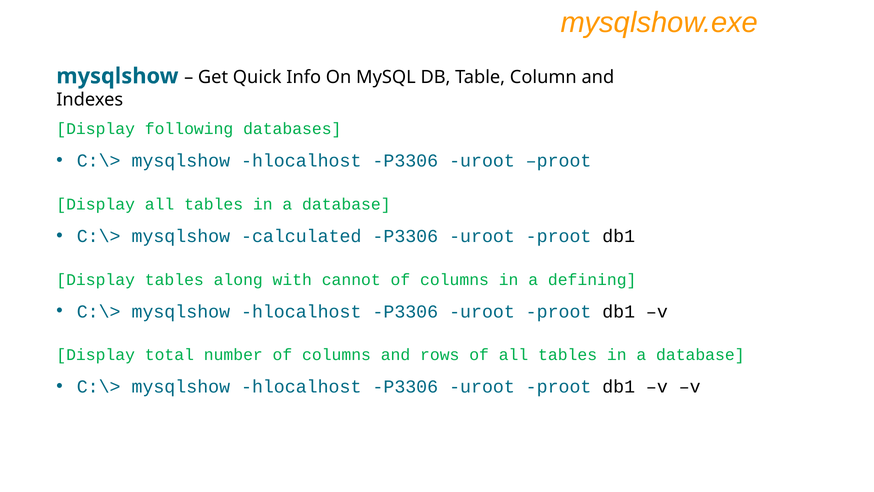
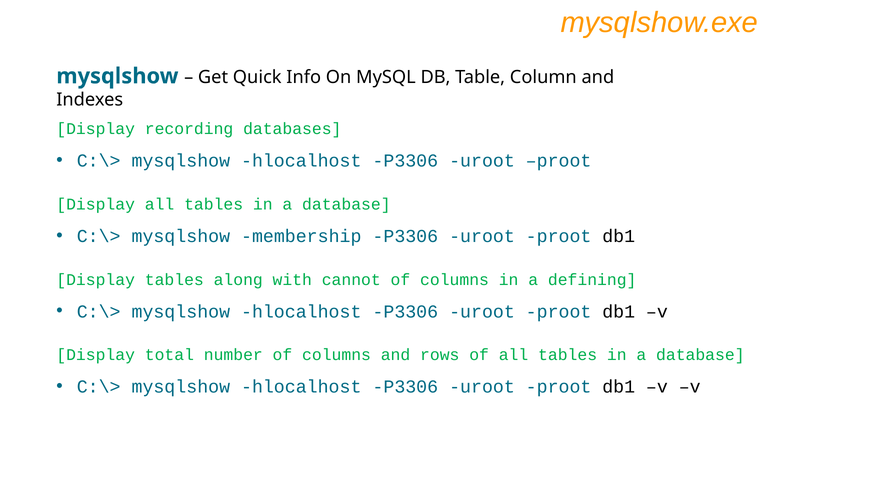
following: following -> recording
calculated: calculated -> membership
